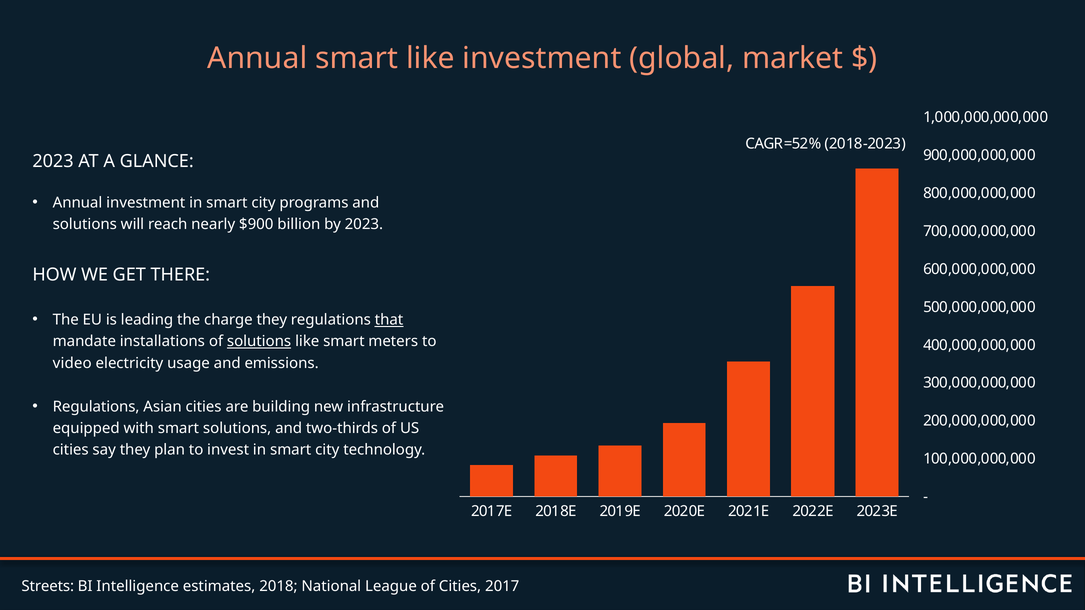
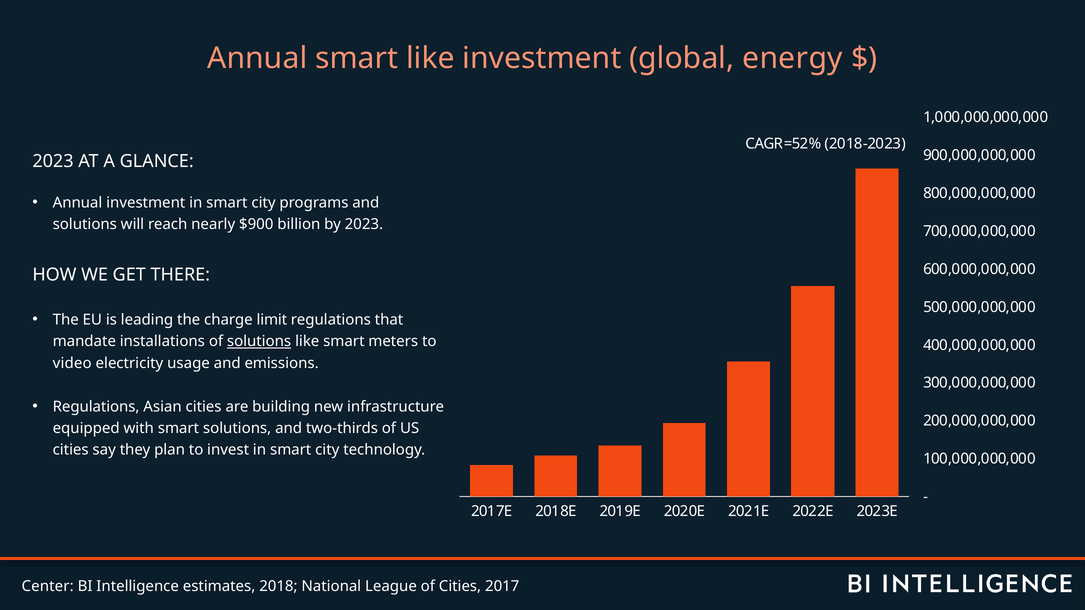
market: market -> energy
charge they: they -> limit
that underline: present -> none
Streets: Streets -> Center
